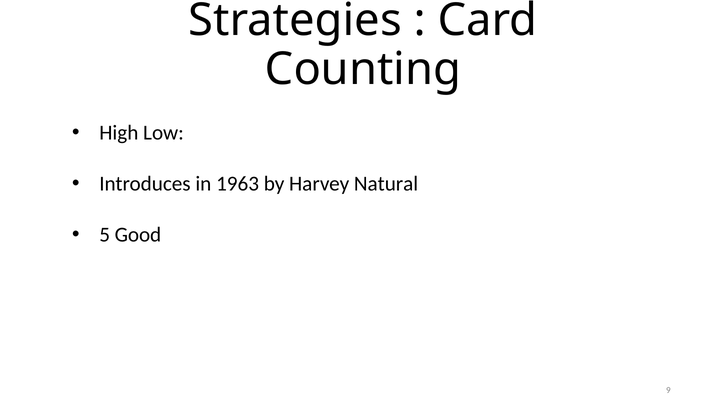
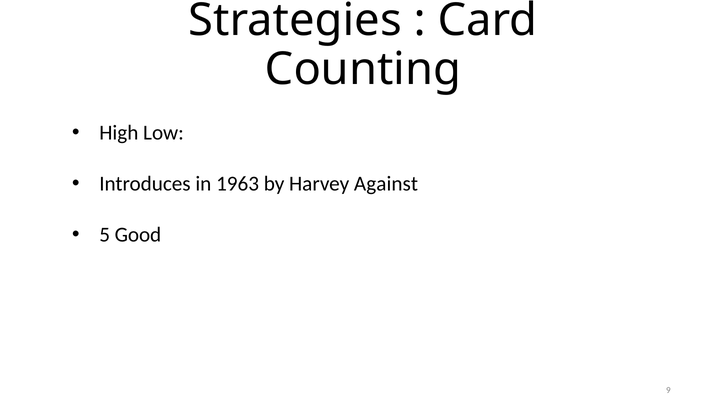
Natural: Natural -> Against
